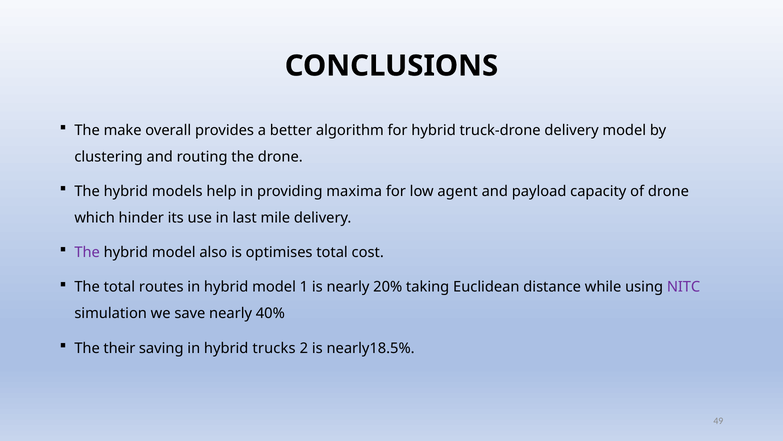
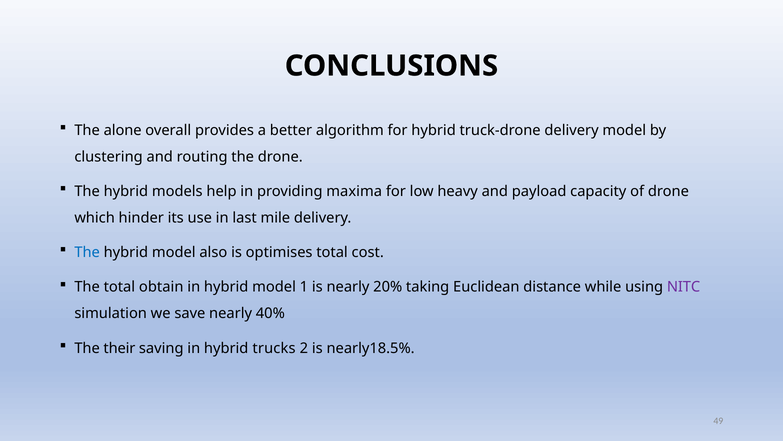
make: make -> alone
agent: agent -> heavy
The at (87, 252) colour: purple -> blue
routes: routes -> obtain
